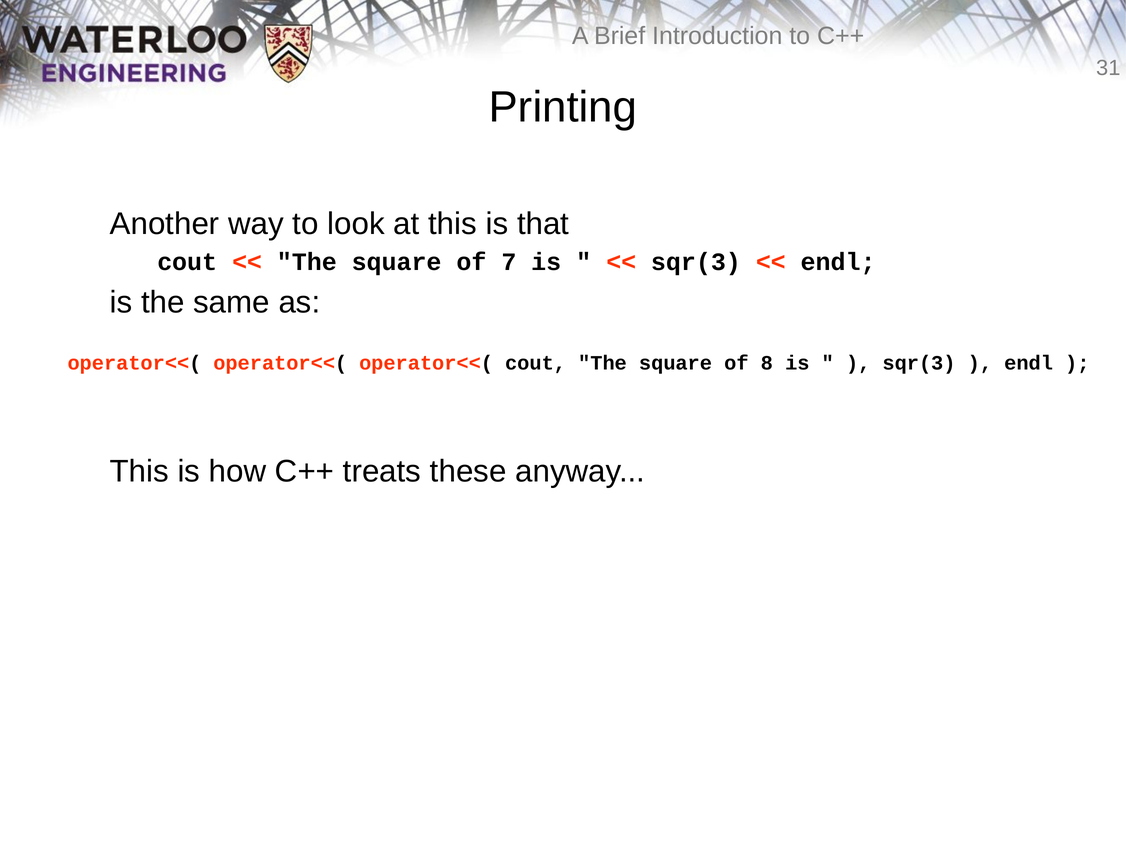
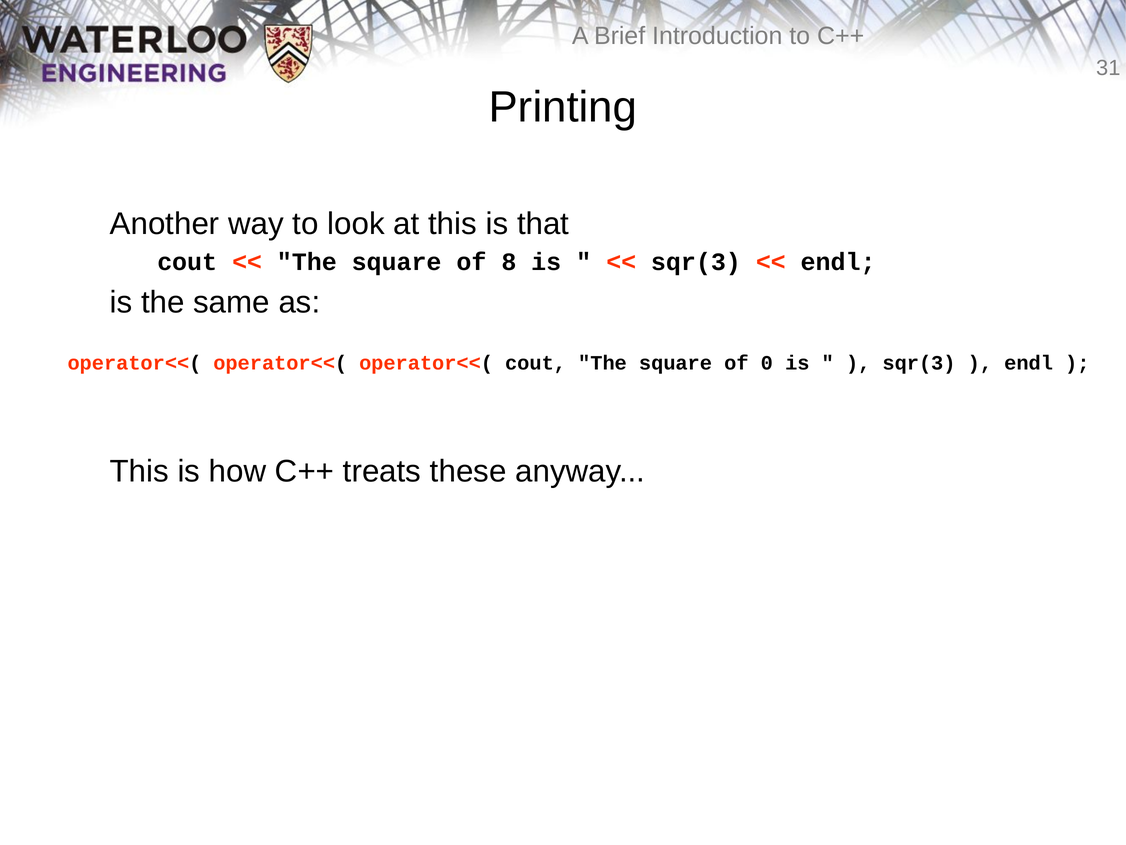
7: 7 -> 8
8: 8 -> 0
